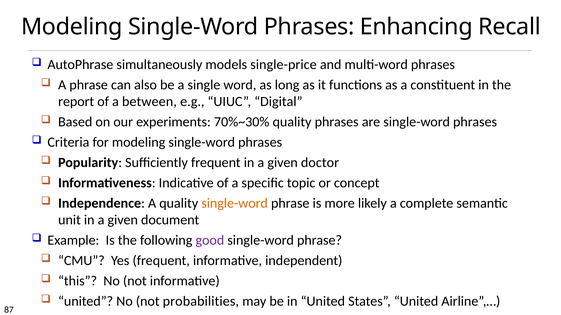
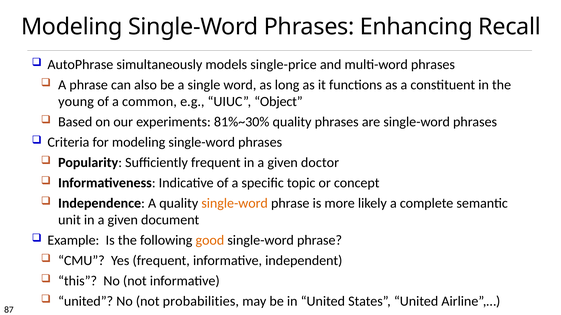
report: report -> young
between: between -> common
Digital: Digital -> Object
70%~30%: 70%~30% -> 81%~30%
good colour: purple -> orange
